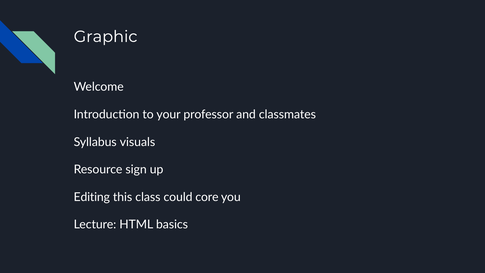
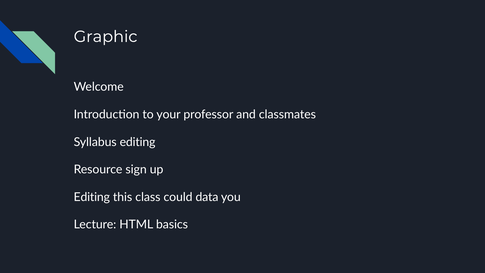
Syllabus visuals: visuals -> editing
core: core -> data
